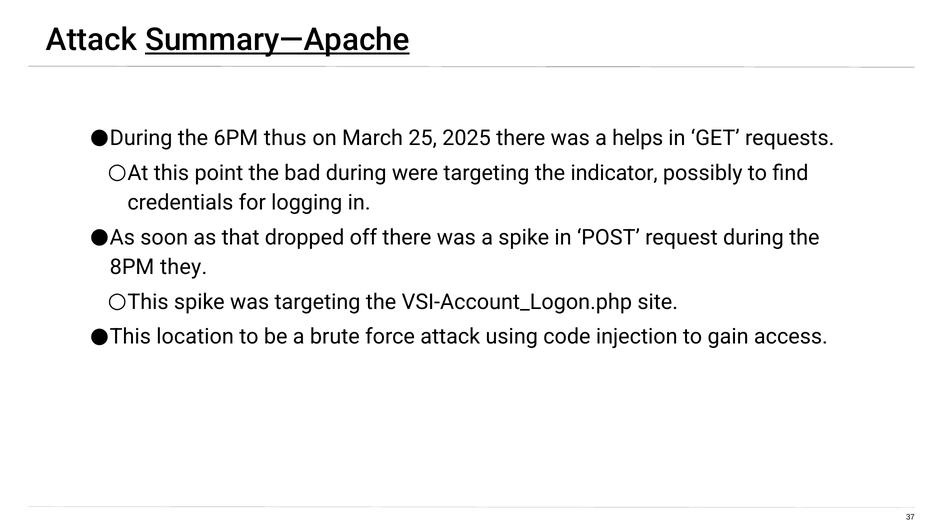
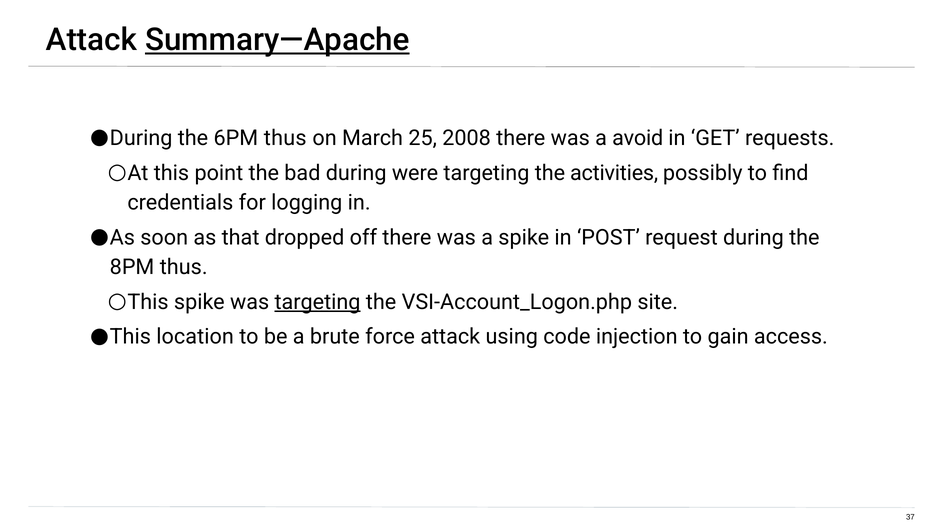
2025: 2025 -> 2008
helps: helps -> avoid
indicator: indicator -> activities
8PM they: they -> thus
targeting at (318, 302) underline: none -> present
